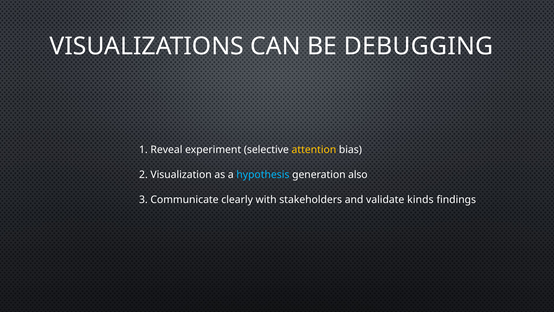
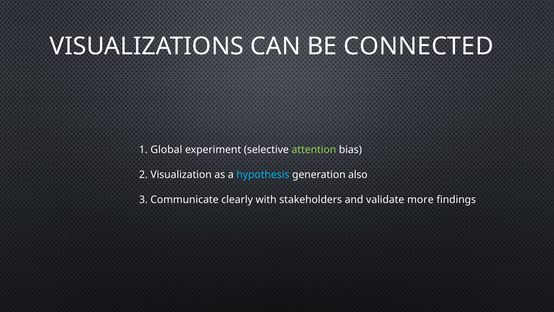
DEBUGGING: DEBUGGING -> CONNECTED
Reveal: Reveal -> Global
attention colour: yellow -> light green
kinds: kinds -> more
